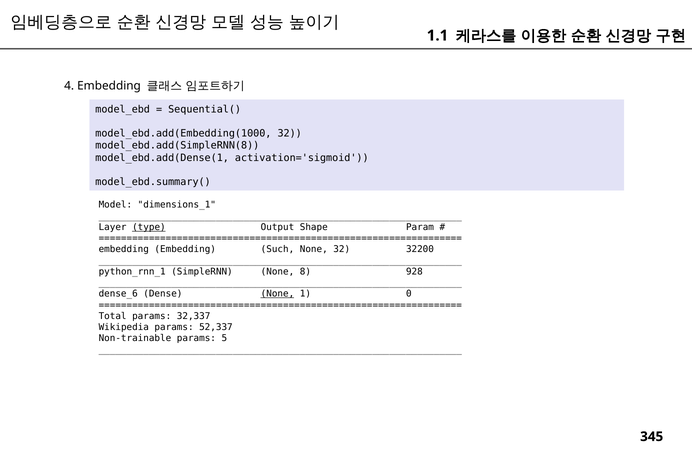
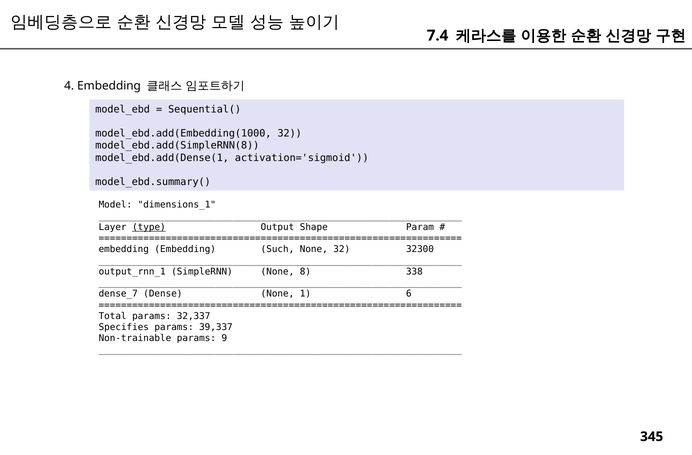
1.1: 1.1 -> 7.4
32200: 32200 -> 32300
python_rnn_1: python_rnn_1 -> output_rnn_1
928: 928 -> 338
dense_6: dense_6 -> dense_7
None at (277, 294) underline: present -> none
0: 0 -> 6
Wikipedia: Wikipedia -> Specifies
52,337: 52,337 -> 39,337
5: 5 -> 9
